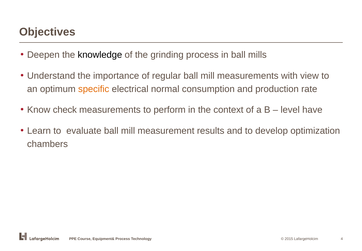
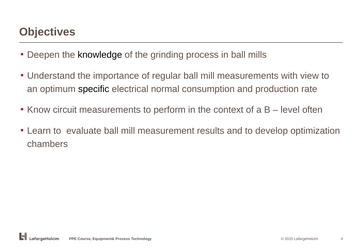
specific colour: orange -> black
check: check -> circuit
have: have -> often
